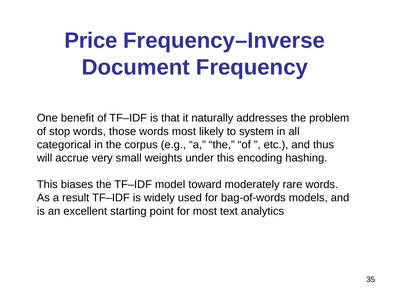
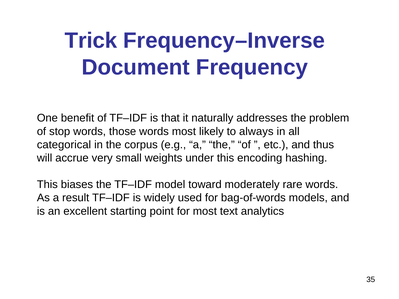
Price: Price -> Trick
system: system -> always
